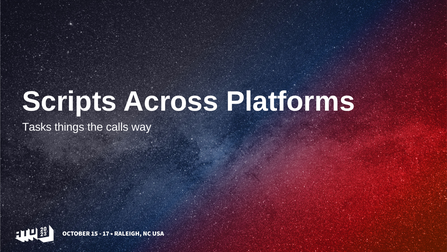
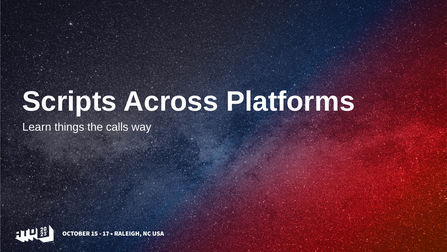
Tasks: Tasks -> Learn
